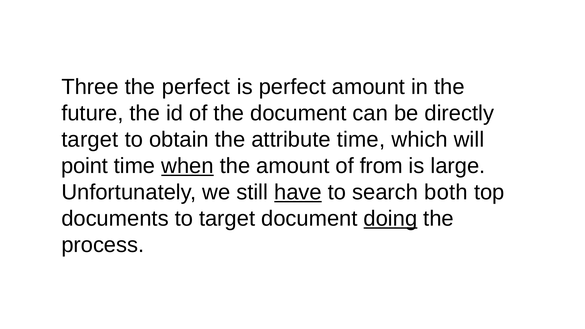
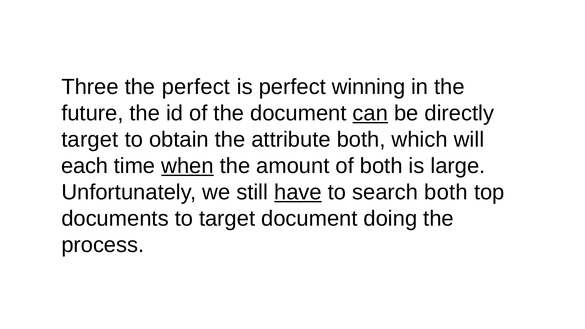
perfect amount: amount -> winning
can underline: none -> present
attribute time: time -> both
point: point -> each
of from: from -> both
doing underline: present -> none
